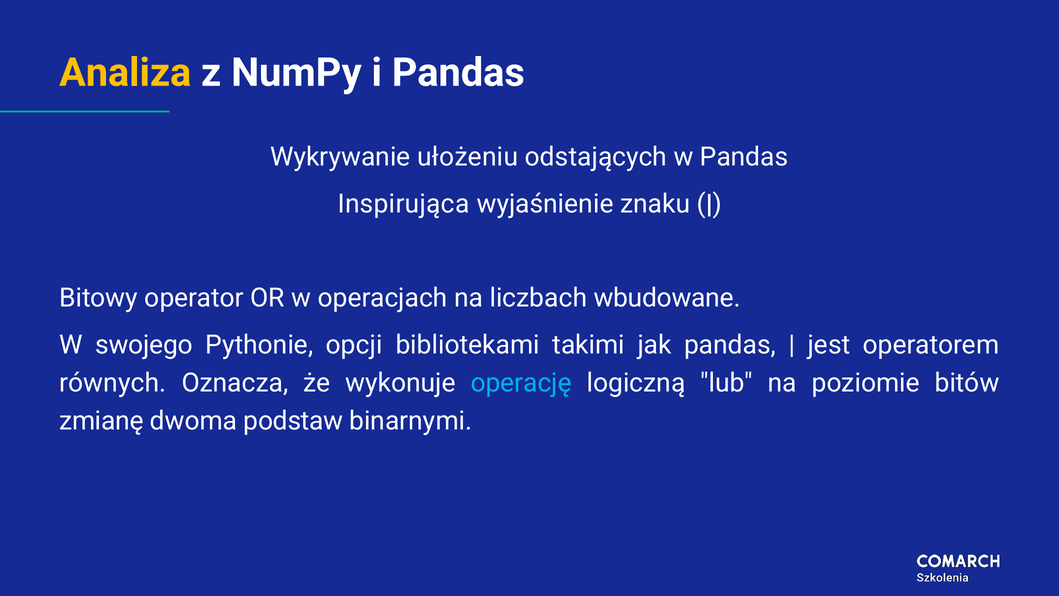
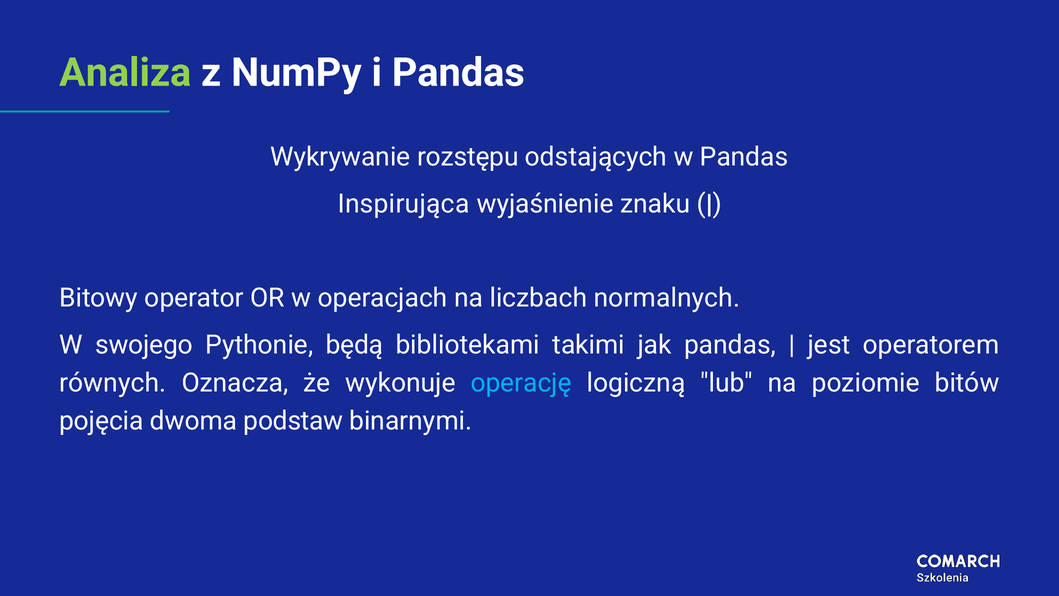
Analiza colour: yellow -> light green
ułożeniu: ułożeniu -> rozstępu
wbudowane: wbudowane -> normalnych
opcji: opcji -> będą
zmianę: zmianę -> pojęcia
